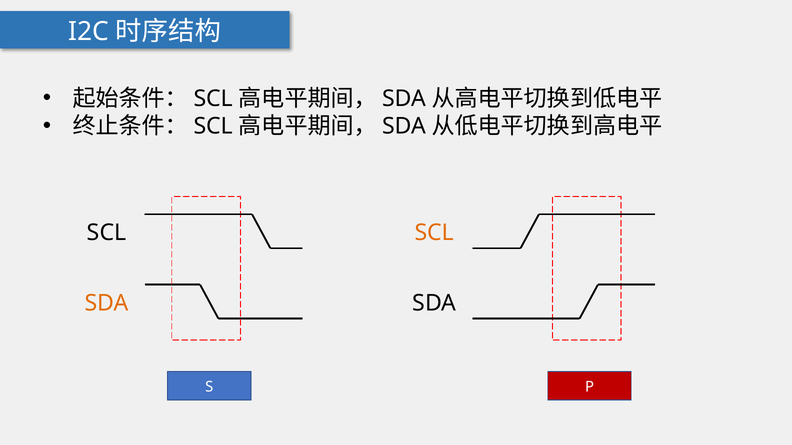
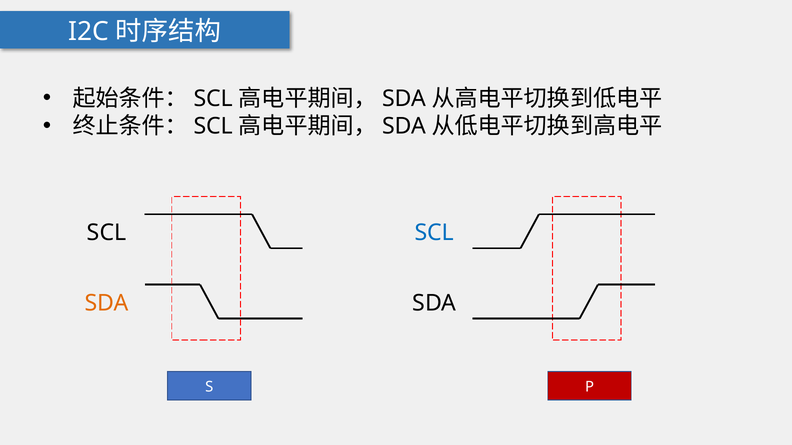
SCL at (434, 233) colour: orange -> blue
